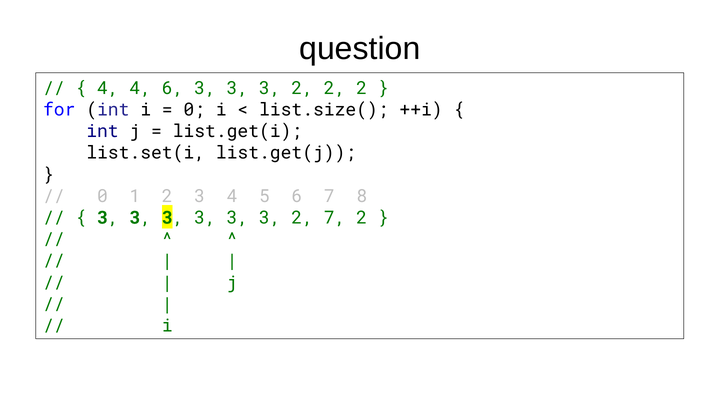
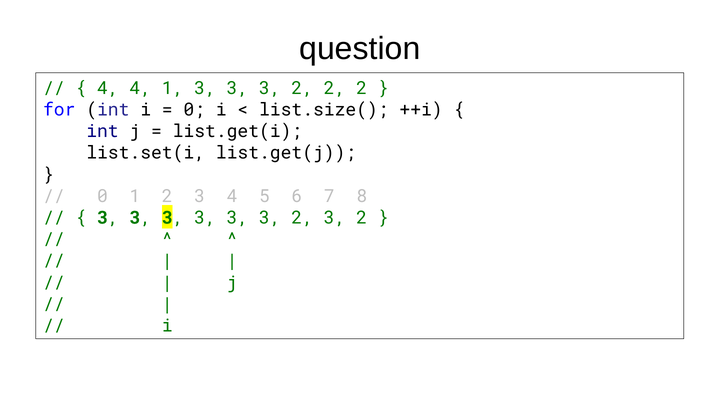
4 6: 6 -> 1
3 2 7: 7 -> 3
